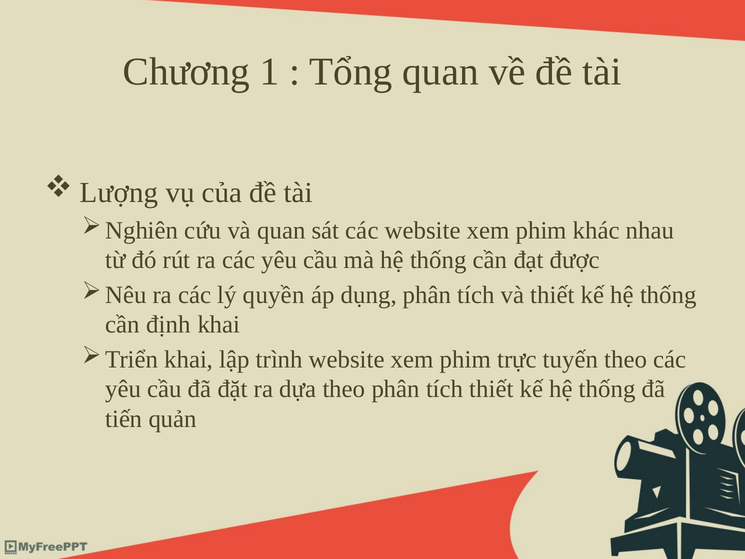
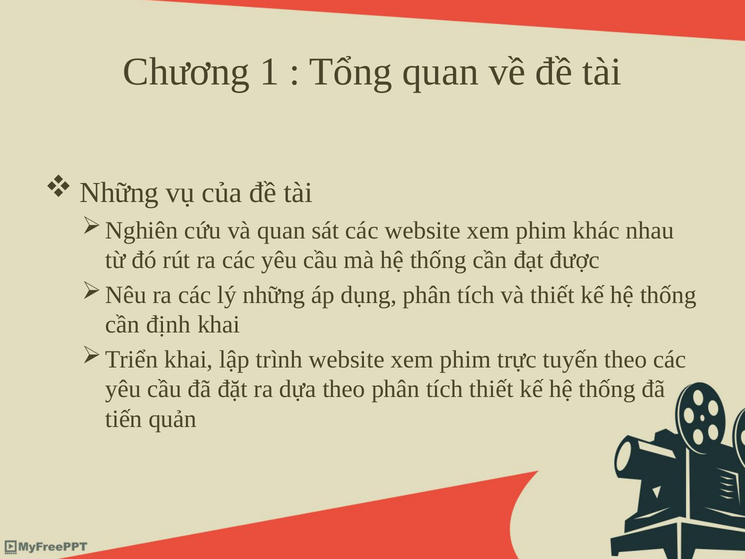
Lượng at (119, 193): Lượng -> Những
lý quyền: quyền -> những
